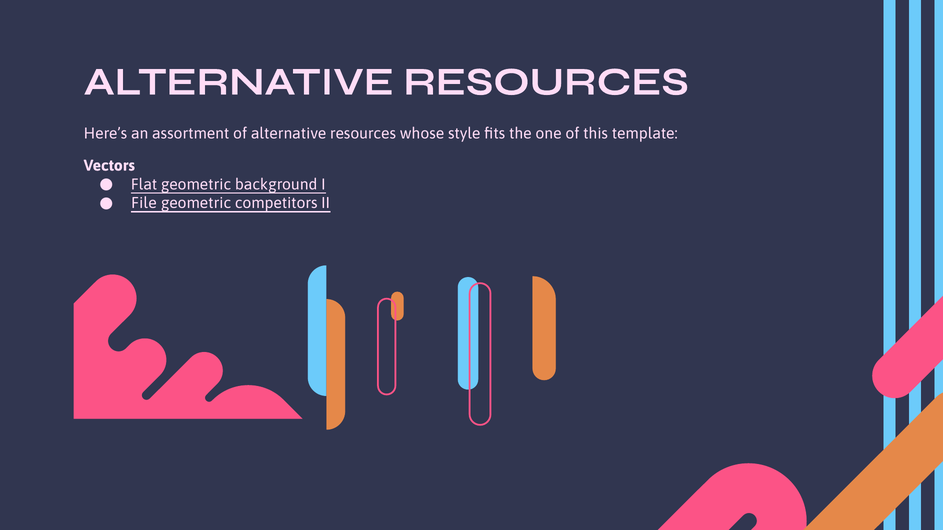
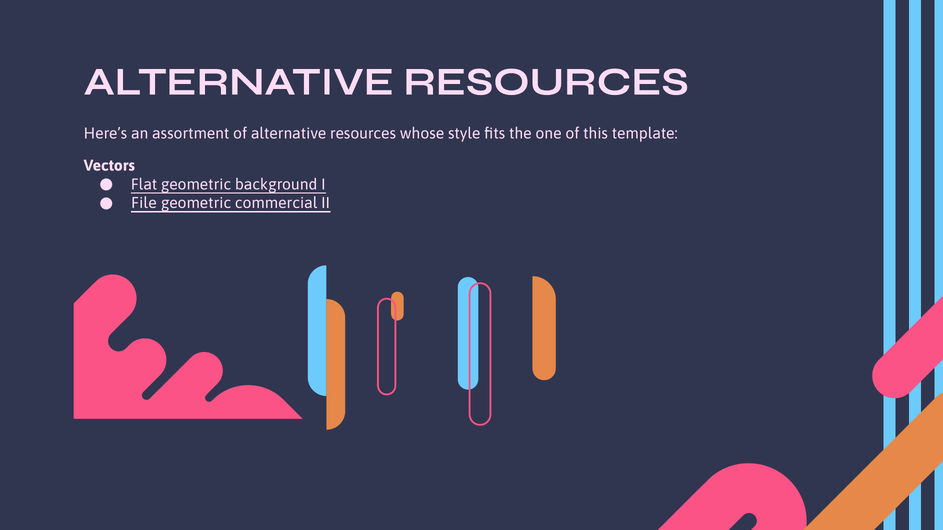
competitors: competitors -> commercial
